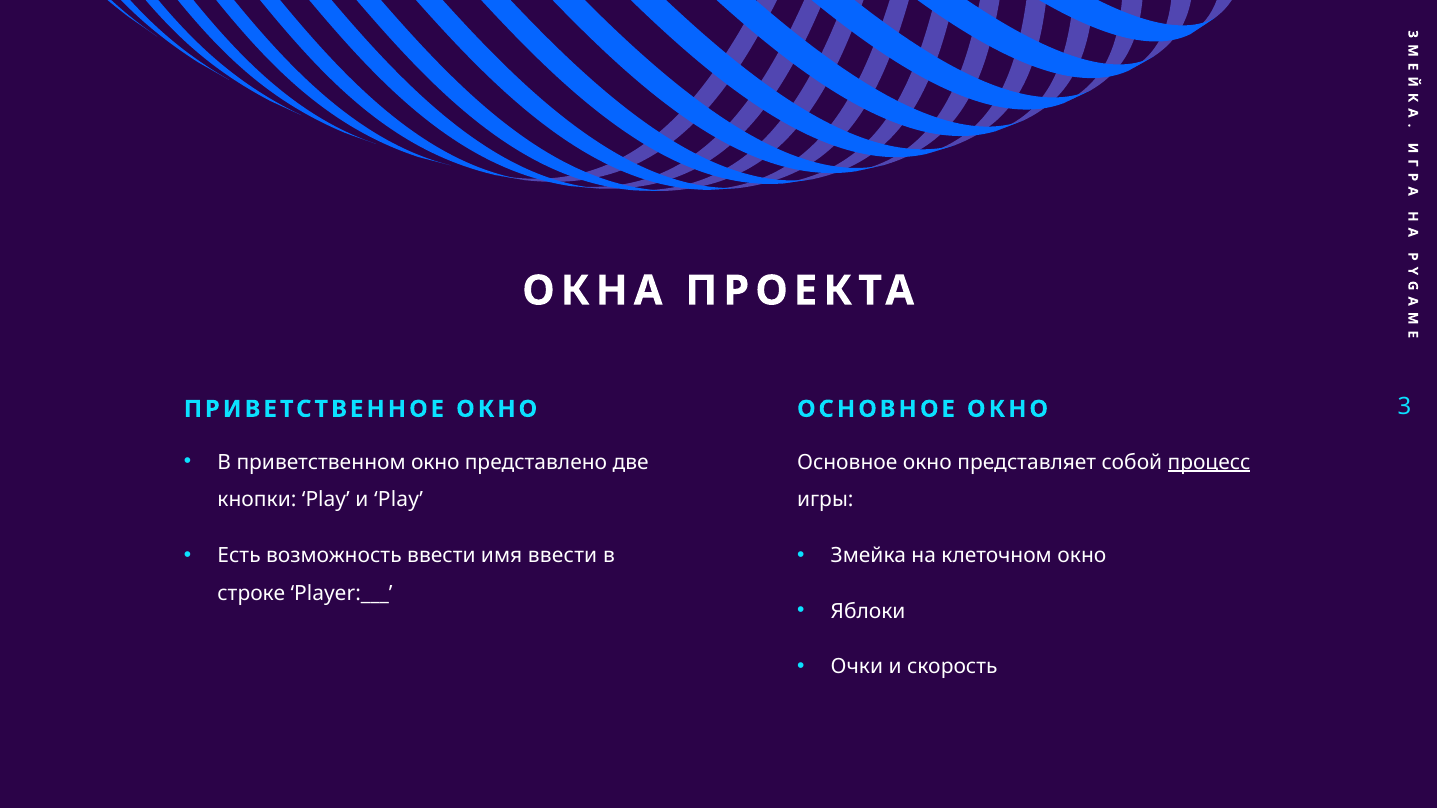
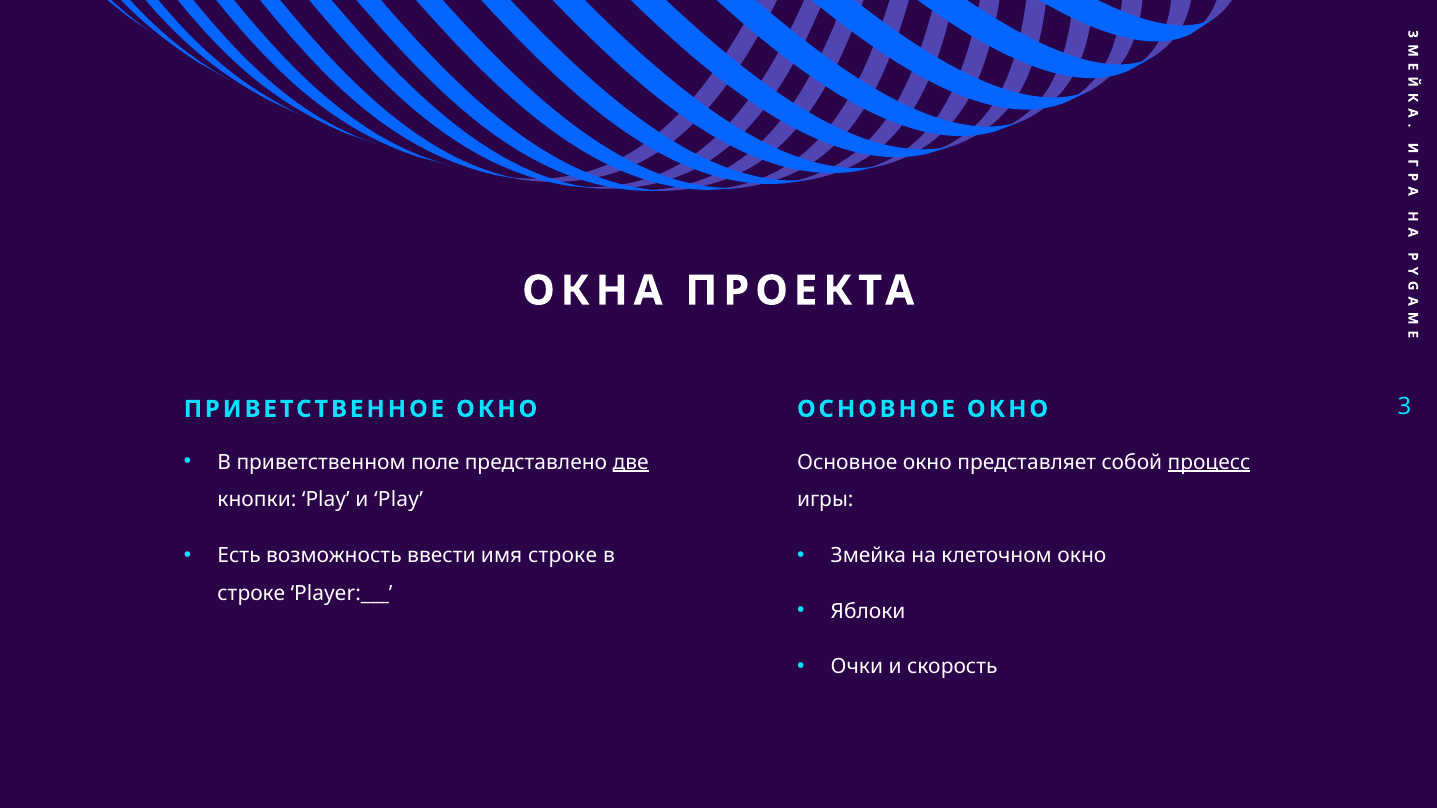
приветственном окно: окно -> поле
две underline: none -> present
имя ввести: ввести -> строке
